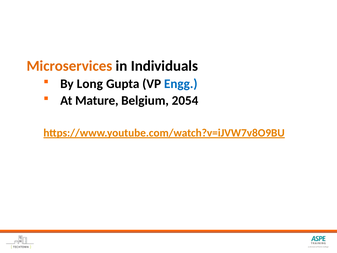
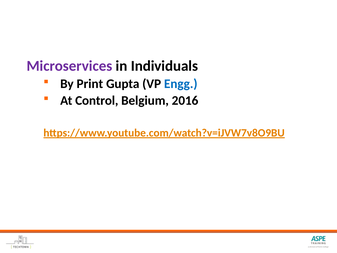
Microservices colour: orange -> purple
Long: Long -> Print
Mature: Mature -> Control
2054: 2054 -> 2016
